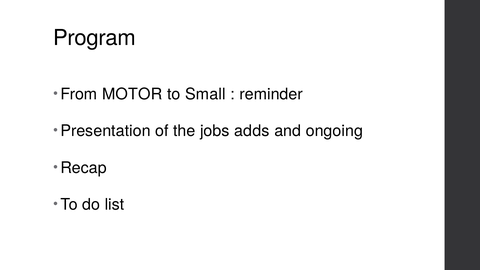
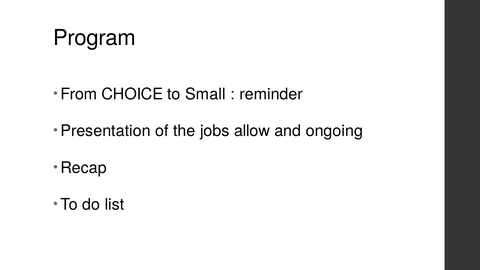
MOTOR: MOTOR -> CHOICE
adds: adds -> allow
